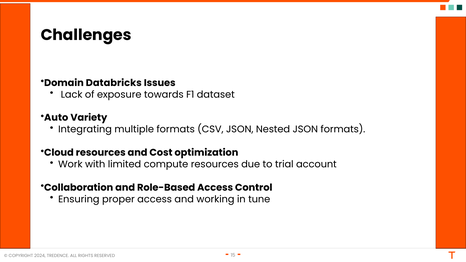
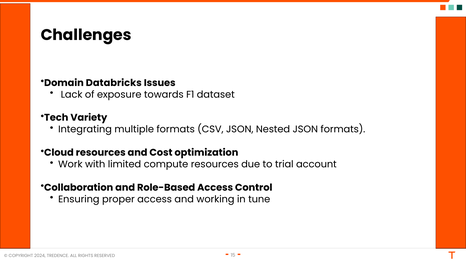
Auto: Auto -> Tech
